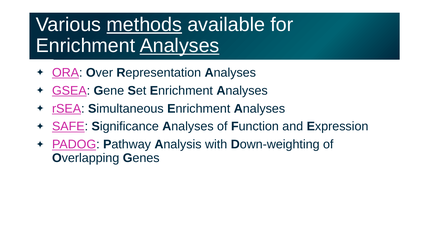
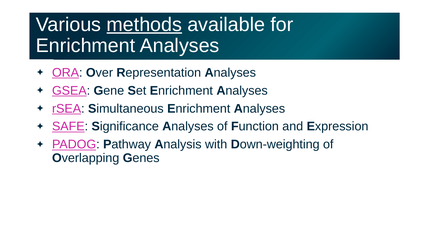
Analyses at (180, 46) underline: present -> none
